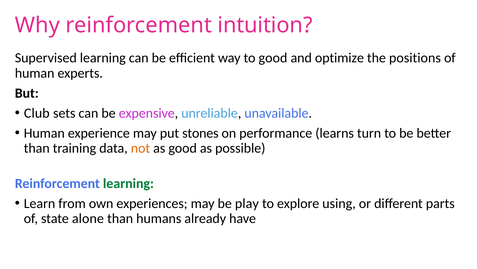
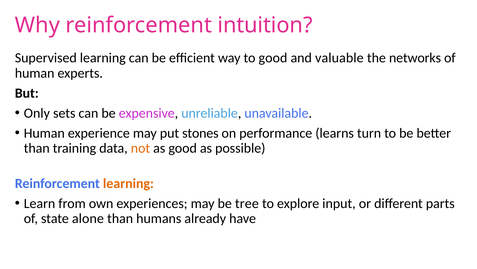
optimize: optimize -> valuable
positions: positions -> networks
Club: Club -> Only
learning at (128, 183) colour: green -> orange
play: play -> tree
using: using -> input
